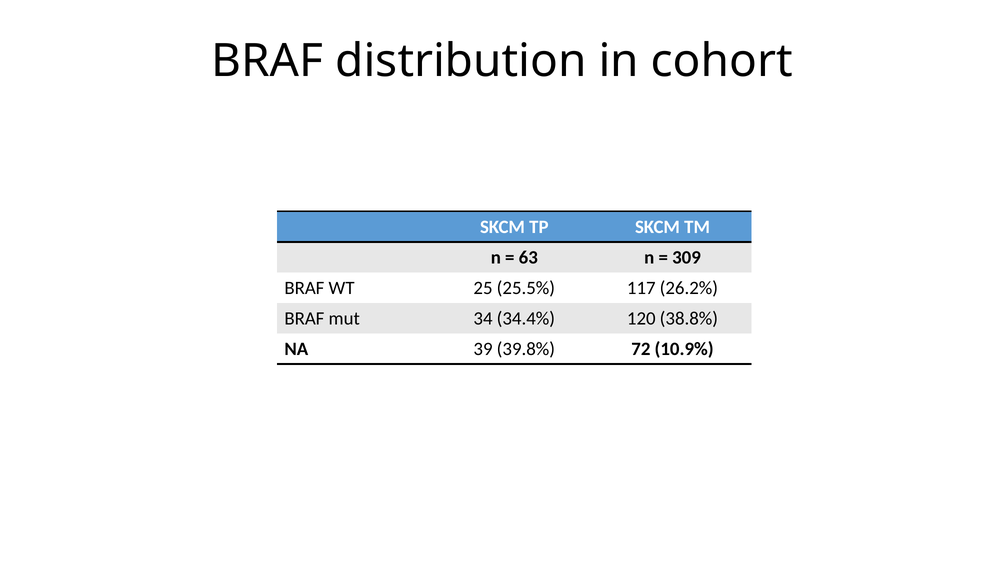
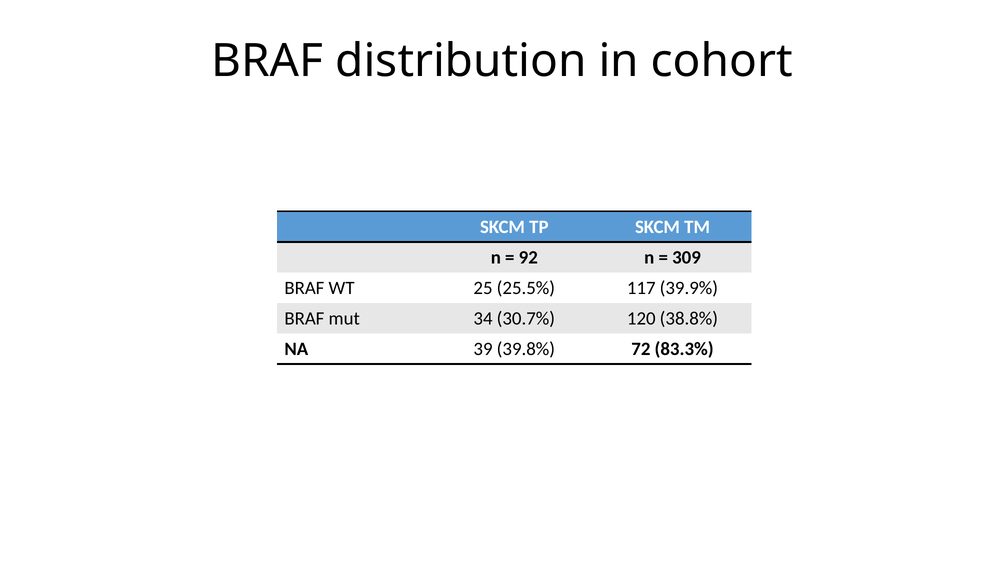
63: 63 -> 92
26.2%: 26.2% -> 39.9%
34.4%: 34.4% -> 30.7%
10.9%: 10.9% -> 83.3%
